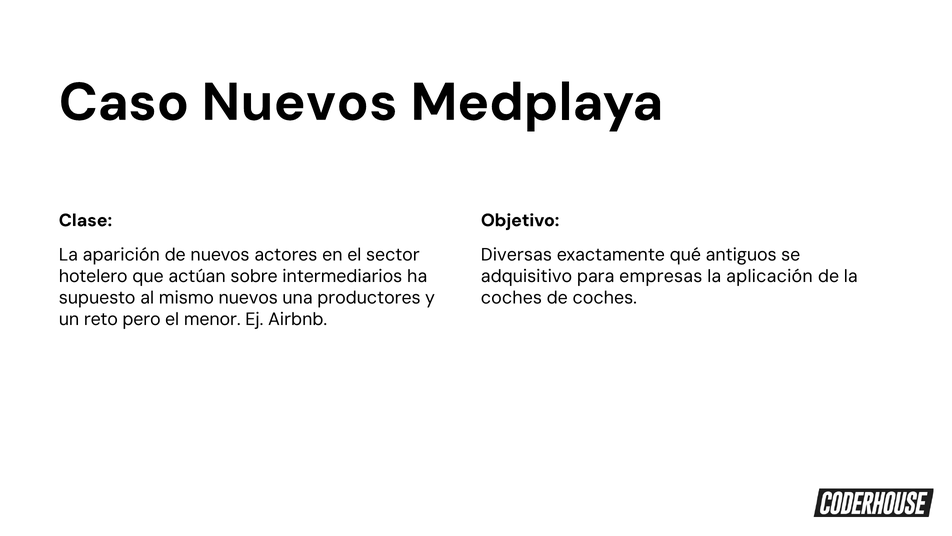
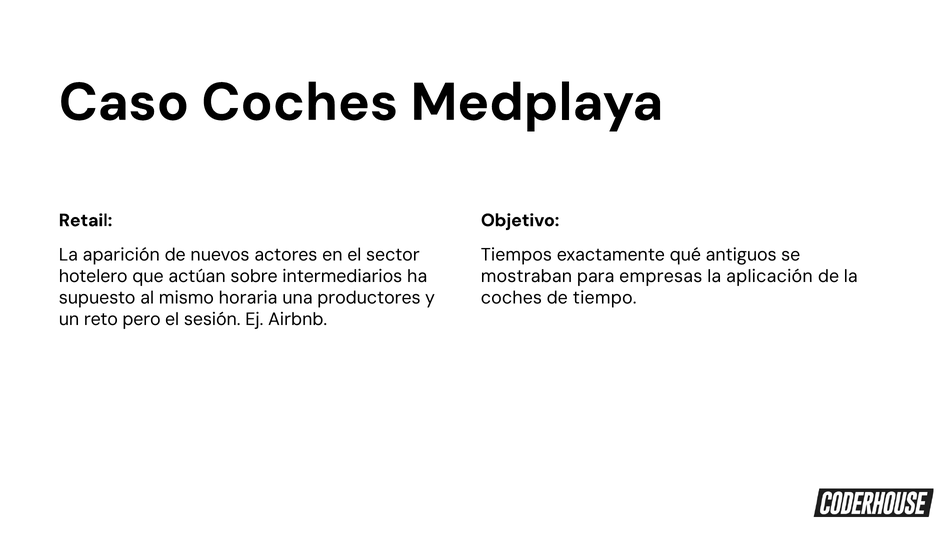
Caso Nuevos: Nuevos -> Coches
Clase: Clase -> Retail
Diversas: Diversas -> Tiempos
adquisitivo: adquisitivo -> mostraban
mismo nuevos: nuevos -> horaria
de coches: coches -> tiempo
menor: menor -> sesión
